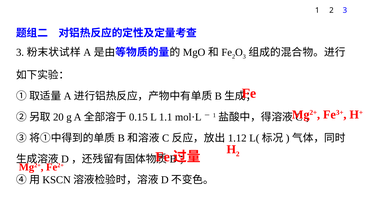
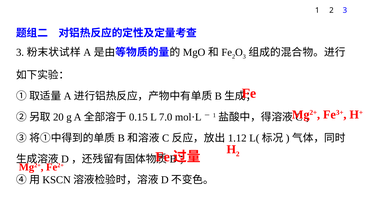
1.1: 1.1 -> 7.0
